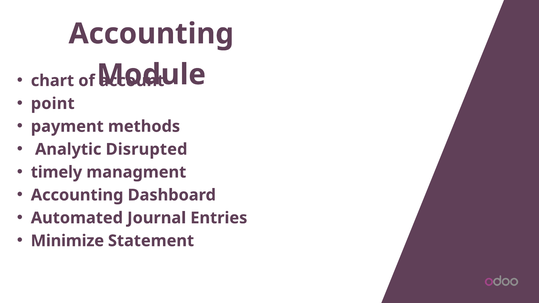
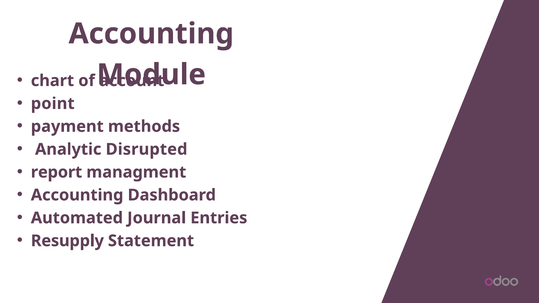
timely: timely -> report
Minimize: Minimize -> Resupply
